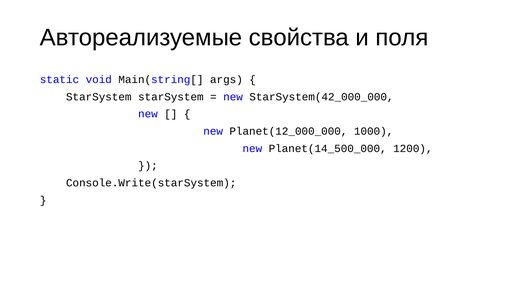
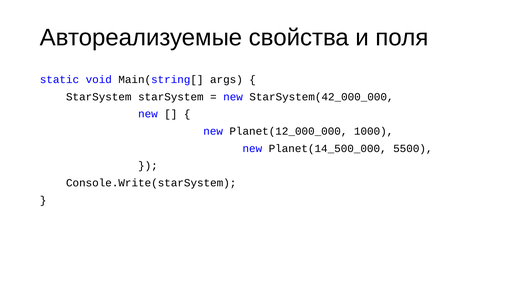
1200: 1200 -> 5500
